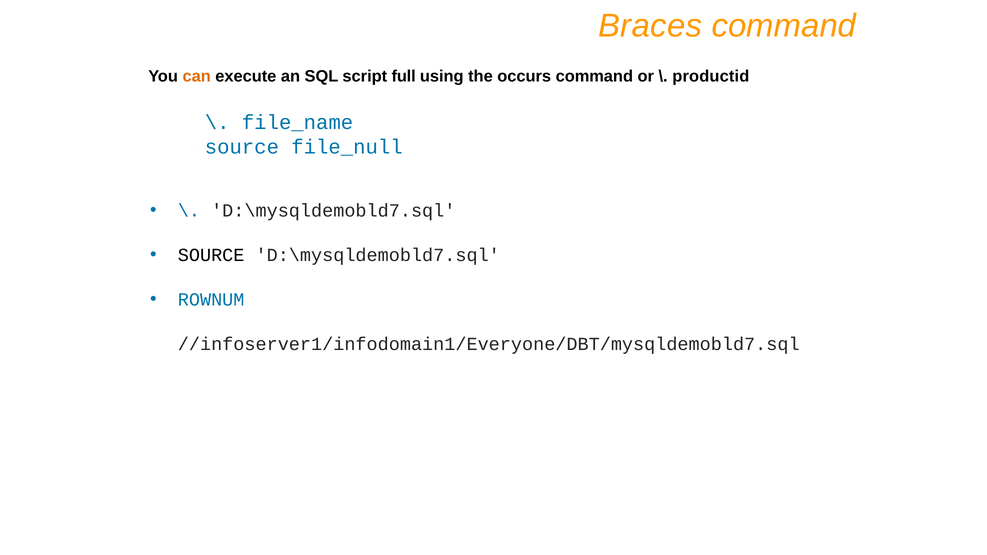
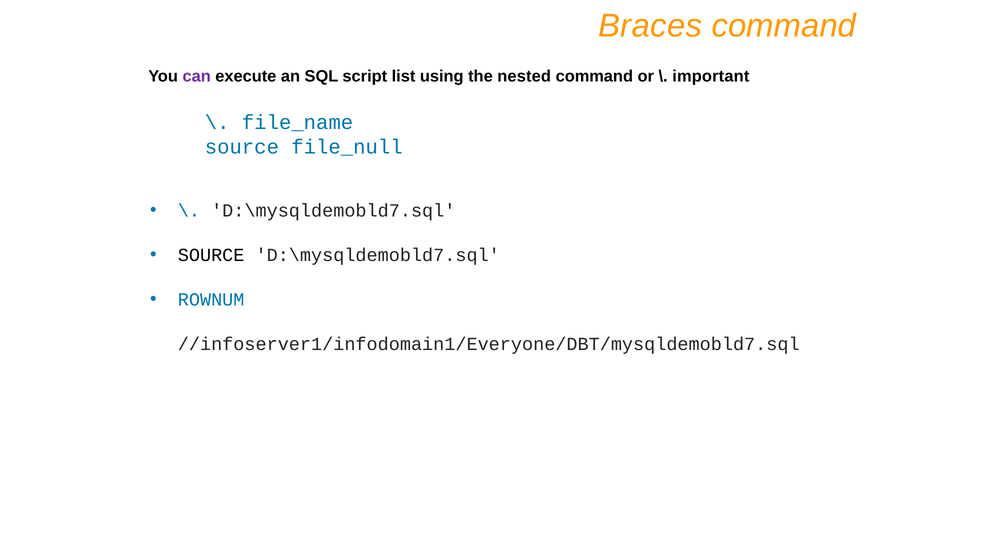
can colour: orange -> purple
full: full -> list
occurs: occurs -> nested
productid: productid -> important
